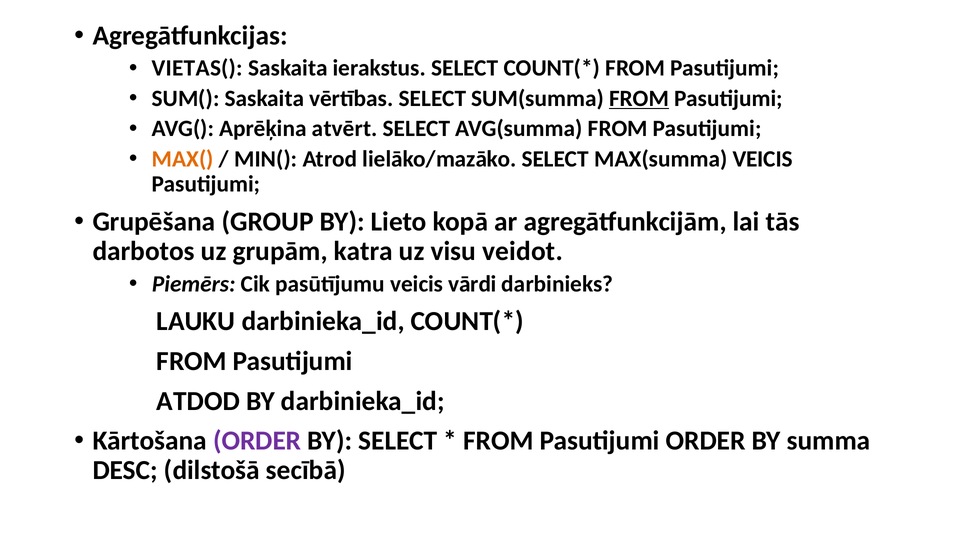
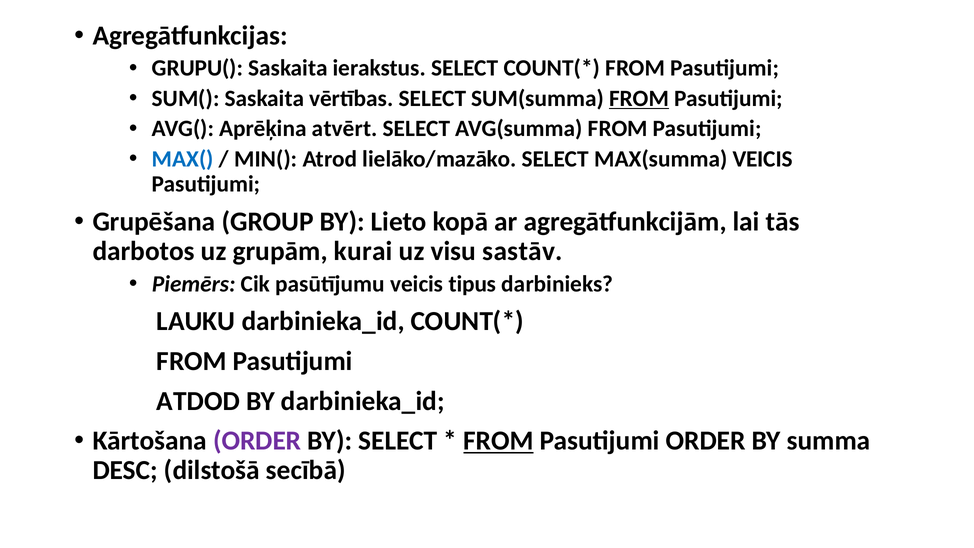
VIETAS(: VIETAS( -> GRUPU(
MAX( colour: orange -> blue
katra: katra -> kurai
veidot: veidot -> sastāv
vārdi: vārdi -> tipus
FROM at (498, 441) underline: none -> present
